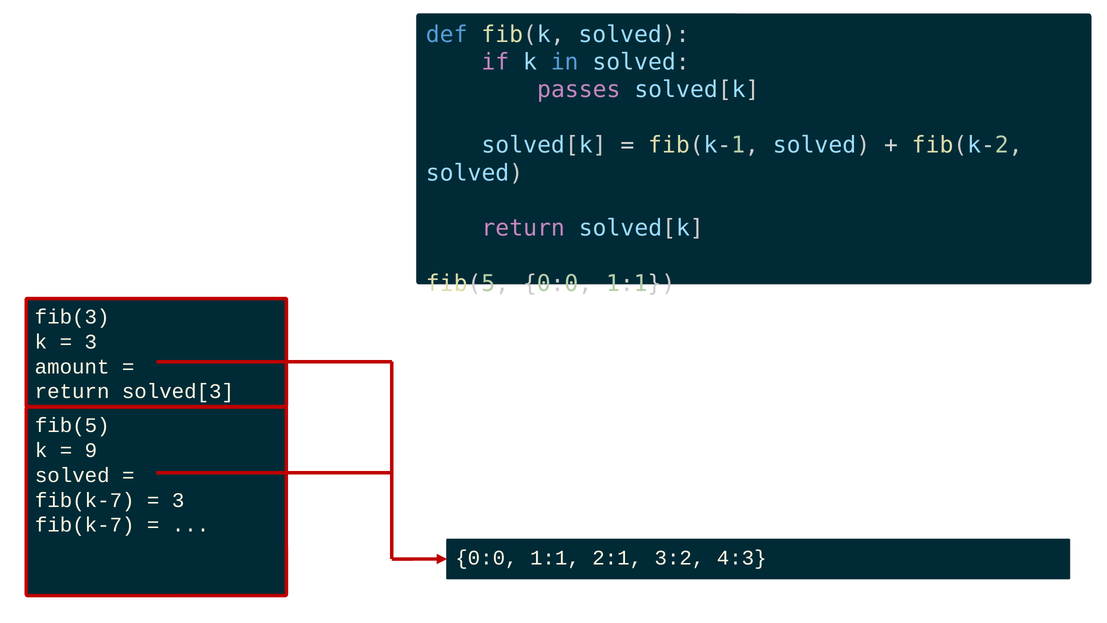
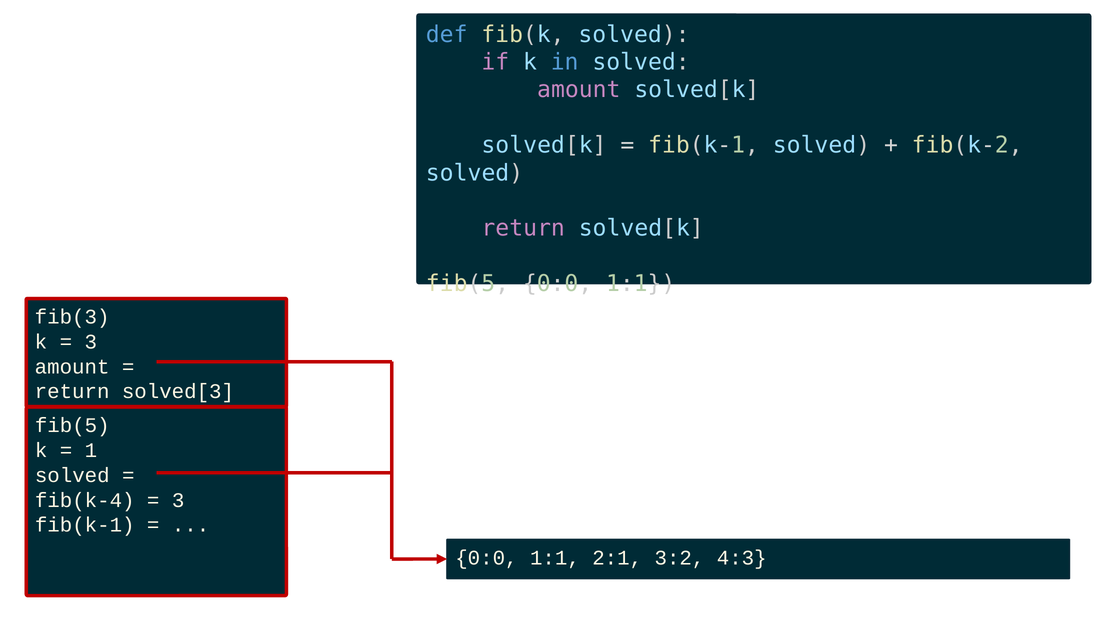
passes at (579, 90): passes -> amount
9: 9 -> 1
fib(k-7 at (85, 500): fib(k-7 -> fib(k-4
fib(k-7 at (85, 525): fib(k-7 -> fib(k-1
